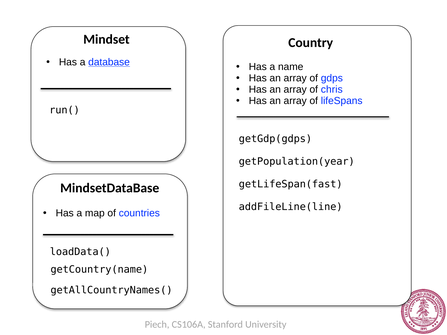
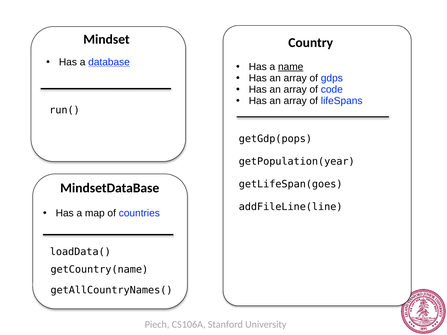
name underline: none -> present
chris: chris -> code
getGdp(gdps: getGdp(gdps -> getGdp(pops
getLifeSpan(fast: getLifeSpan(fast -> getLifeSpan(goes
